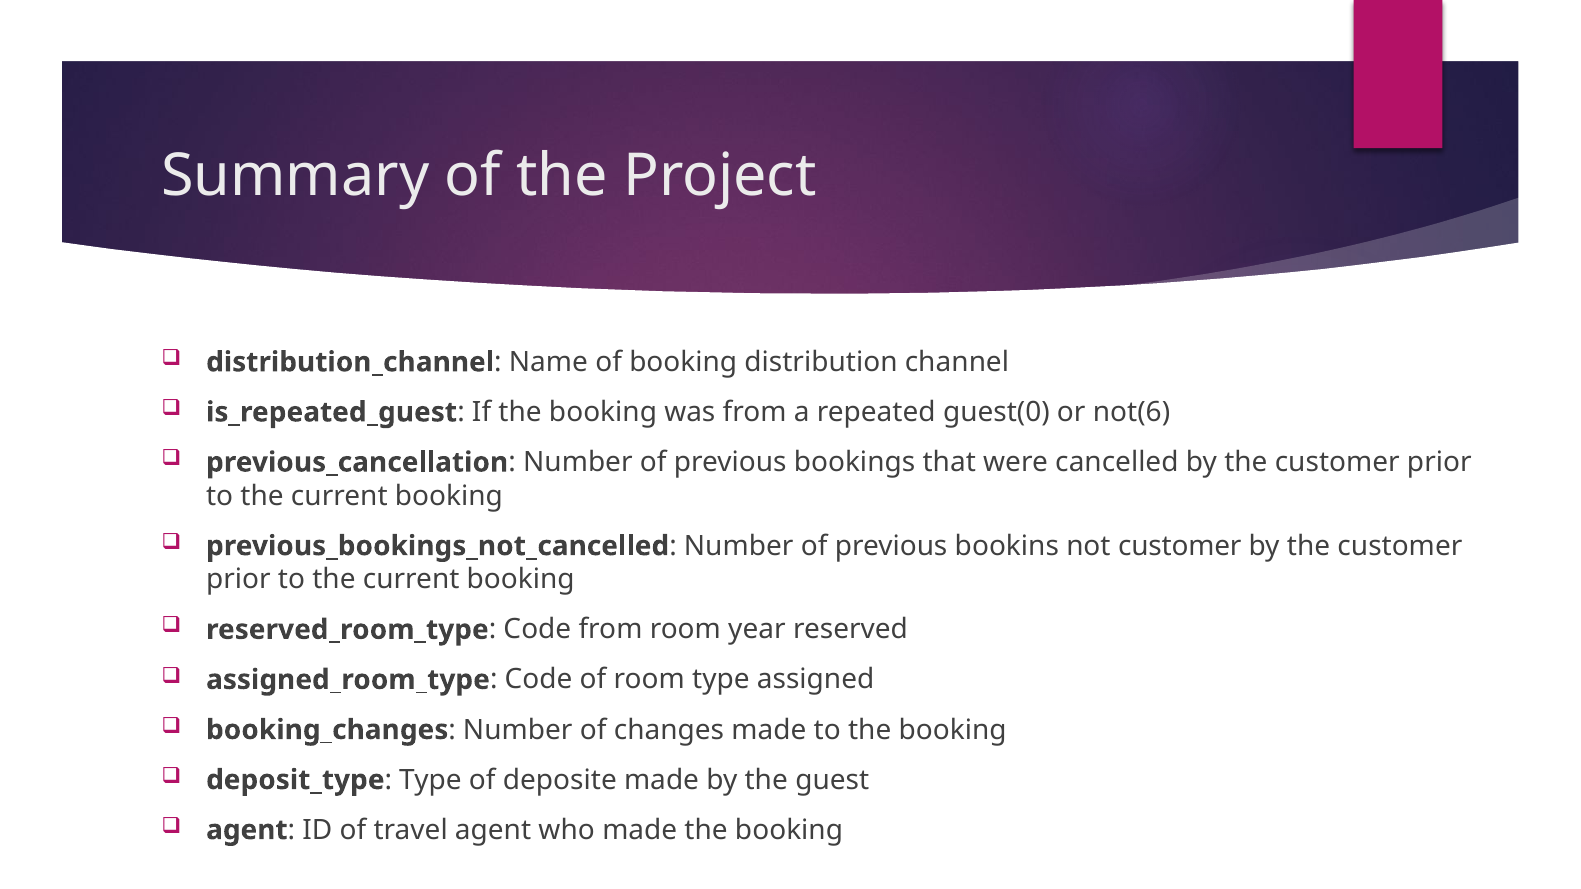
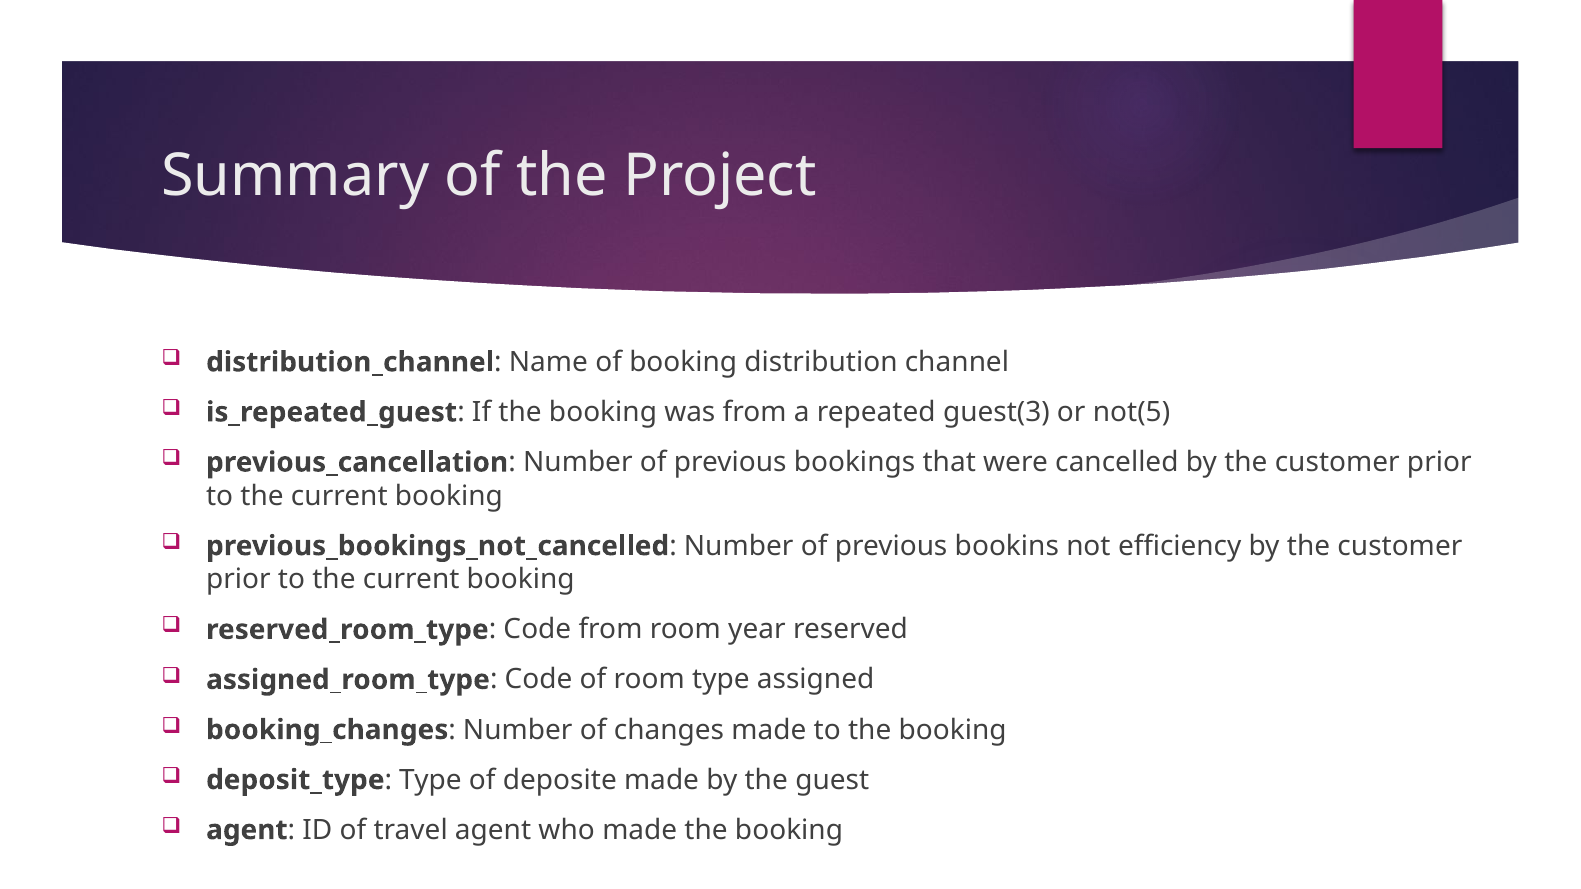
guest(0: guest(0 -> guest(3
not(6: not(6 -> not(5
not customer: customer -> efficiency
